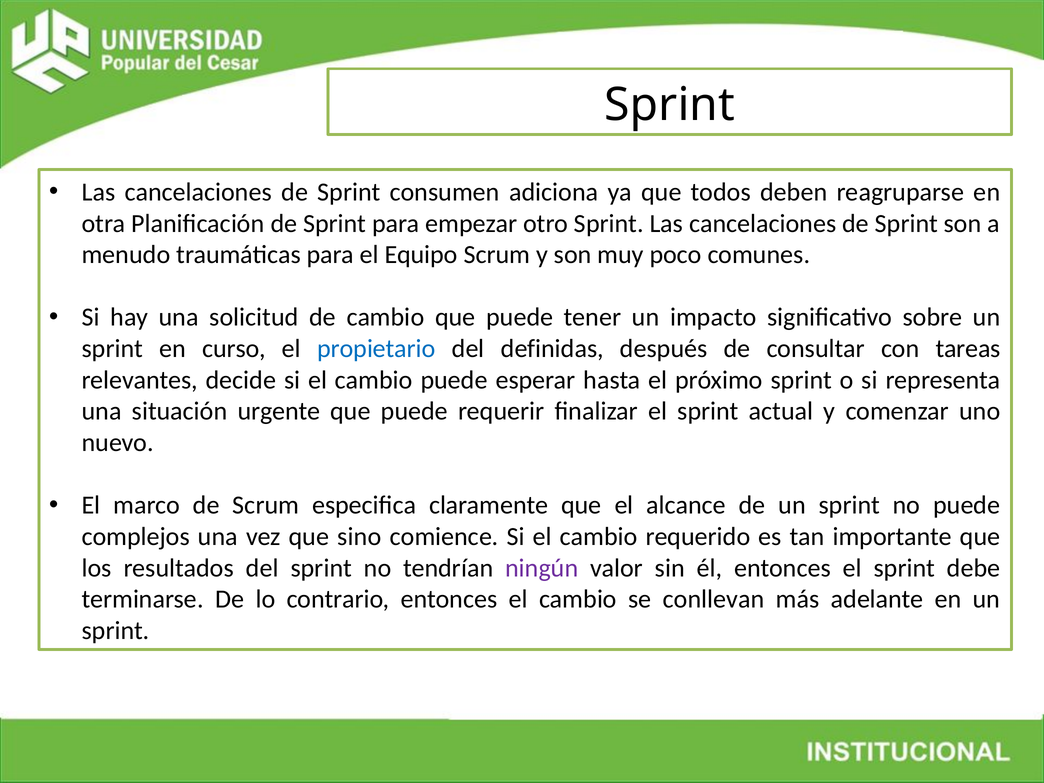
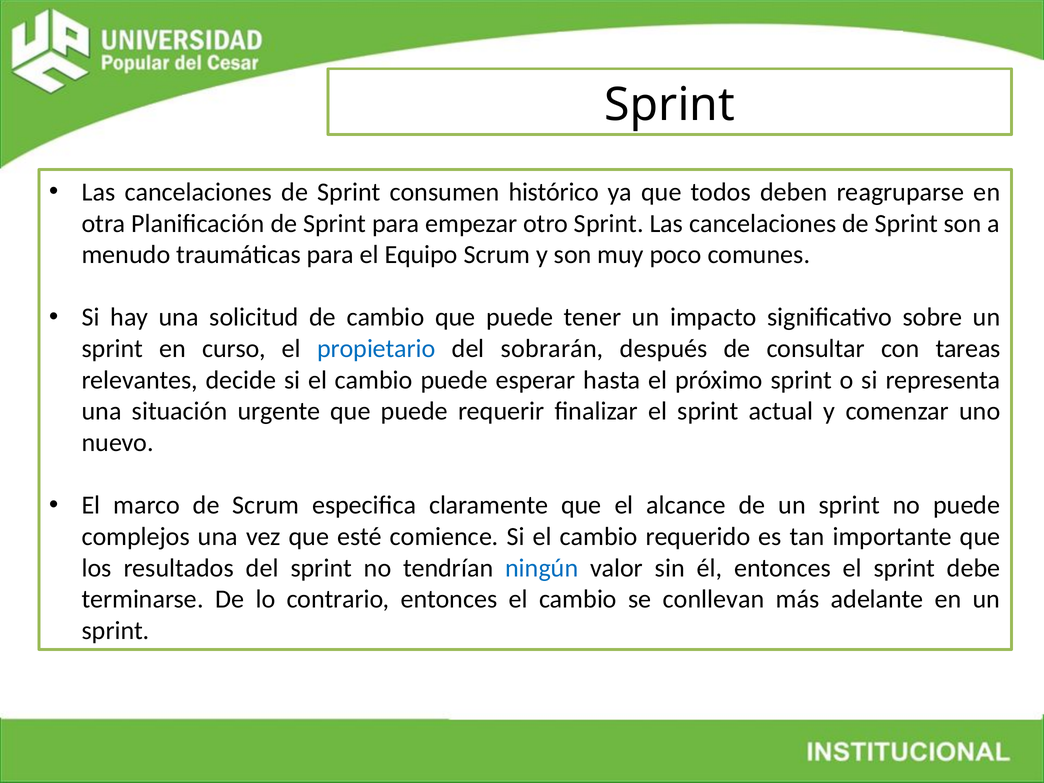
adiciona: adiciona -> histórico
definidas: definidas -> sobrarán
sino: sino -> esté
ningún colour: purple -> blue
